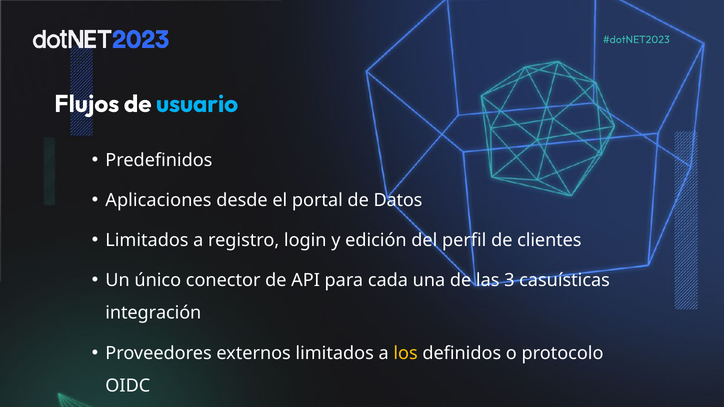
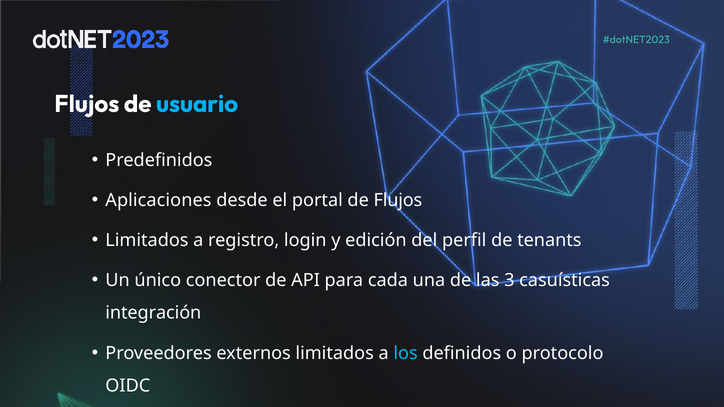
de Datos: Datos -> Flujos
clientes: clientes -> tenants
los colour: yellow -> light blue
